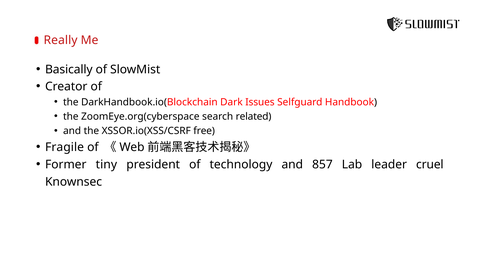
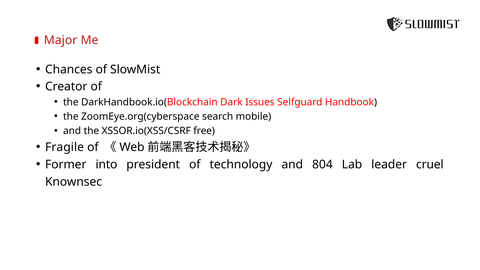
Really: Really -> Major
Basically: Basically -> Chances
related: related -> mobile
tiny: tiny -> into
857: 857 -> 804
